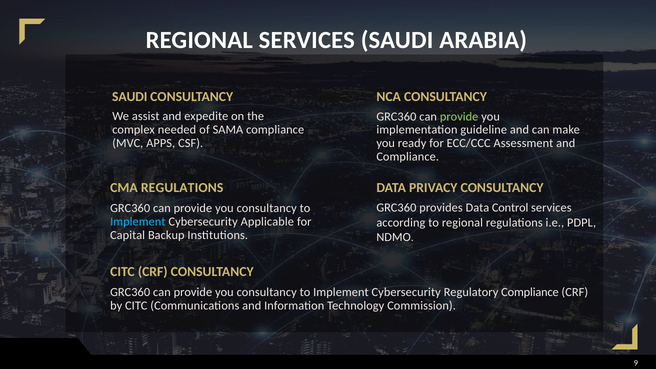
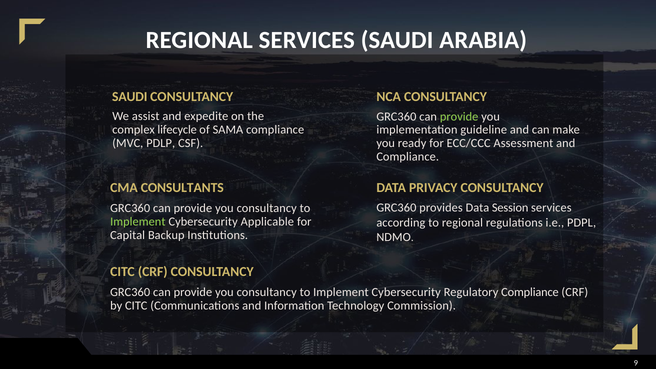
needed: needed -> lifecycle
APPS: APPS -> PDLP
CMA REGULATIONS: REGULATIONS -> CONSULTANTS
Control: Control -> Session
Implement at (138, 221) colour: light blue -> light green
